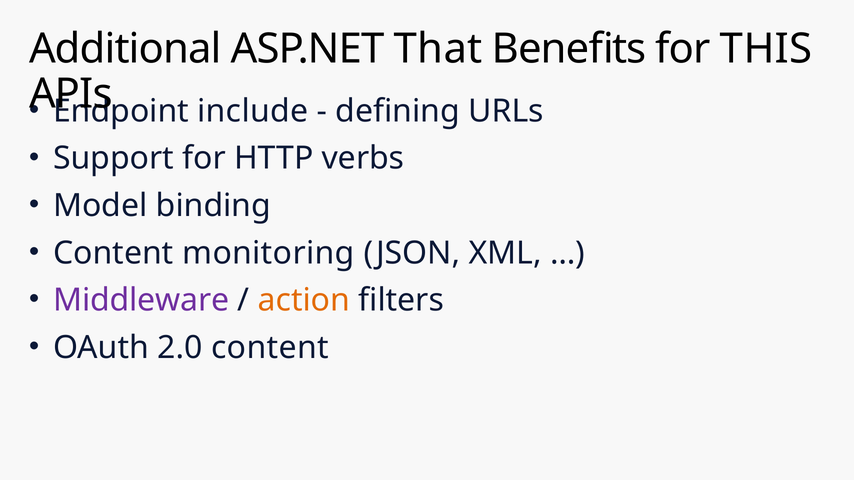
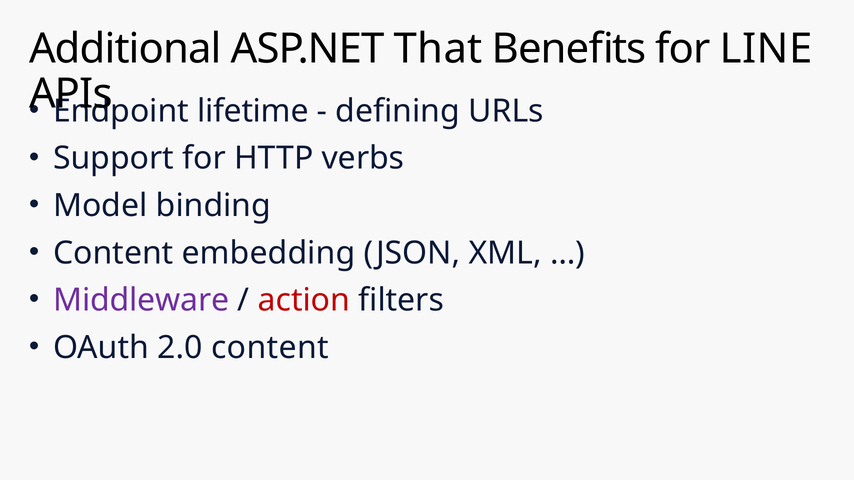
THIS: THIS -> LINE
include: include -> lifetime
monitoring: monitoring -> embedding
action colour: orange -> red
